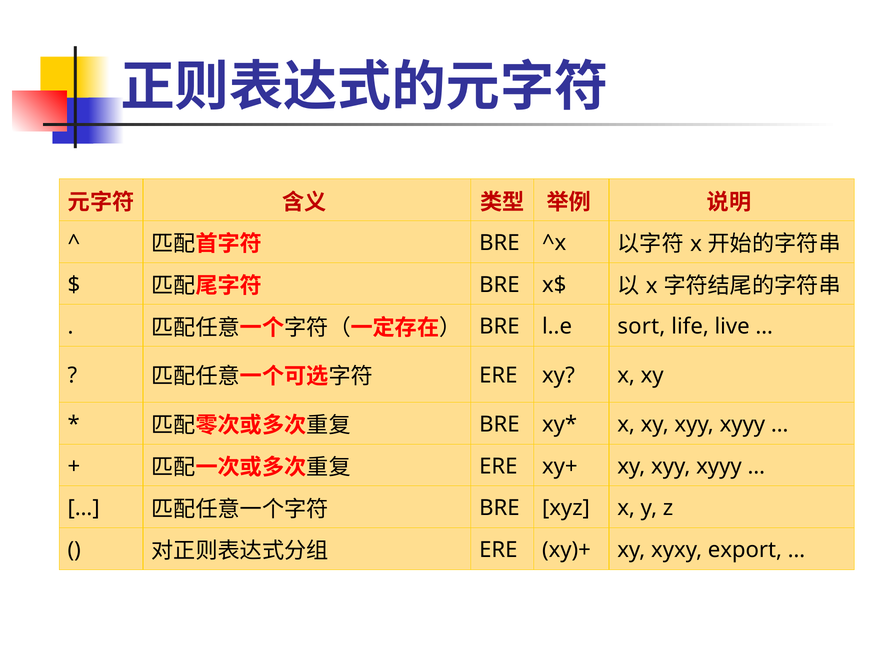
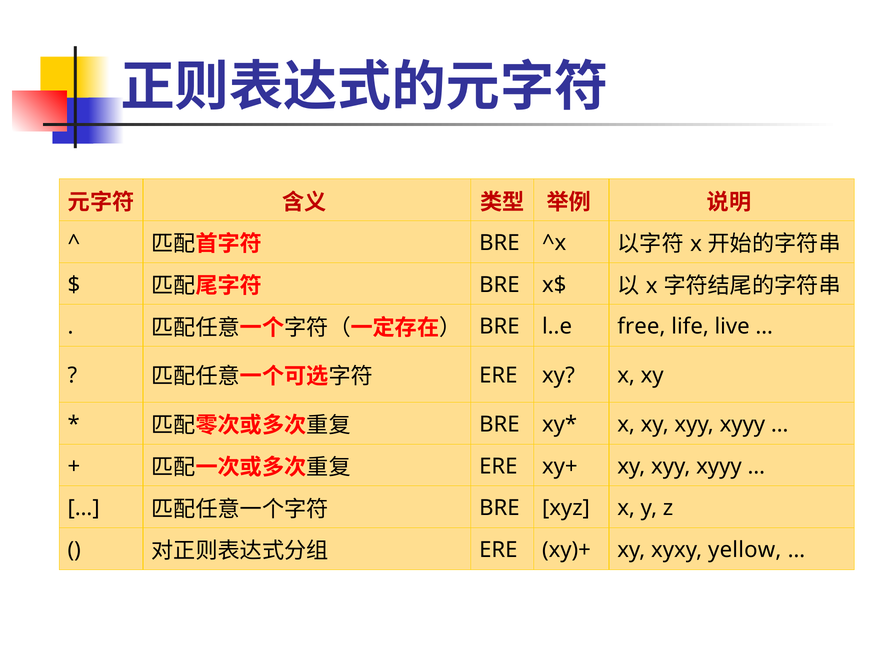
sort: sort -> free
export: export -> yellow
